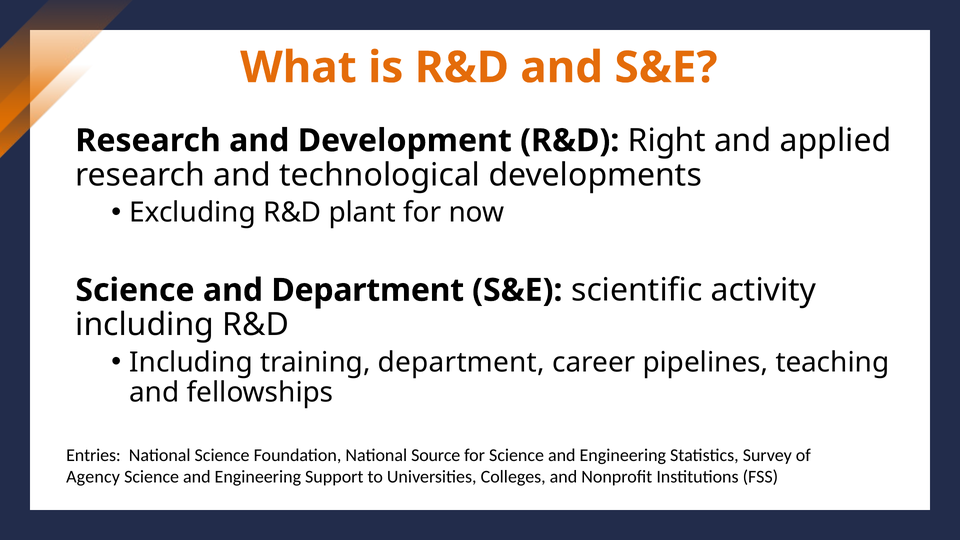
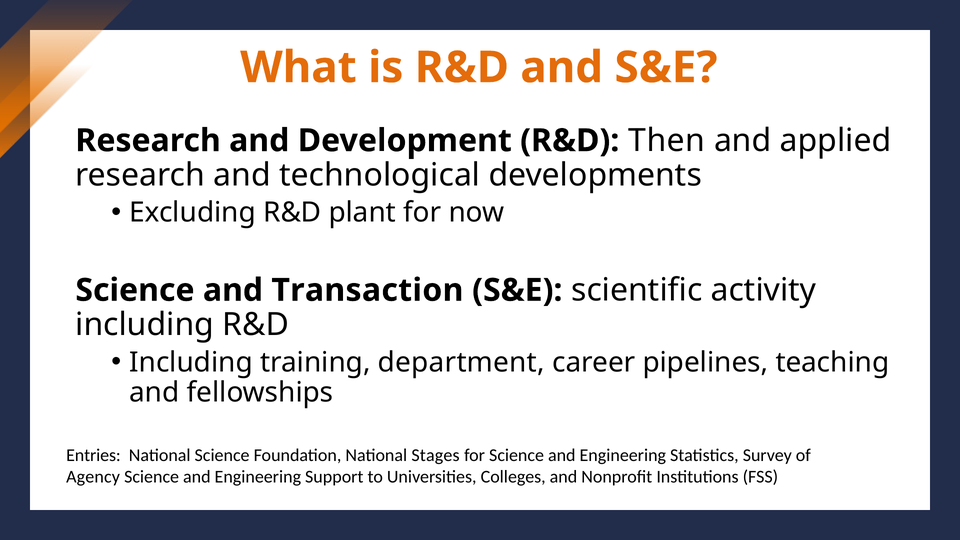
Right: Right -> Then
and Department: Department -> Transaction
Source: Source -> Stages
